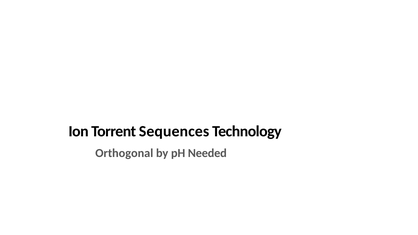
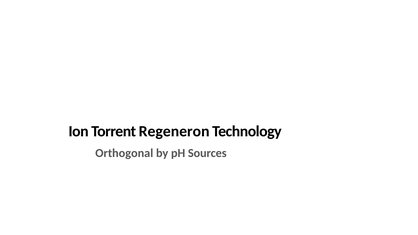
Sequences: Sequences -> Regeneron
Needed: Needed -> Sources
